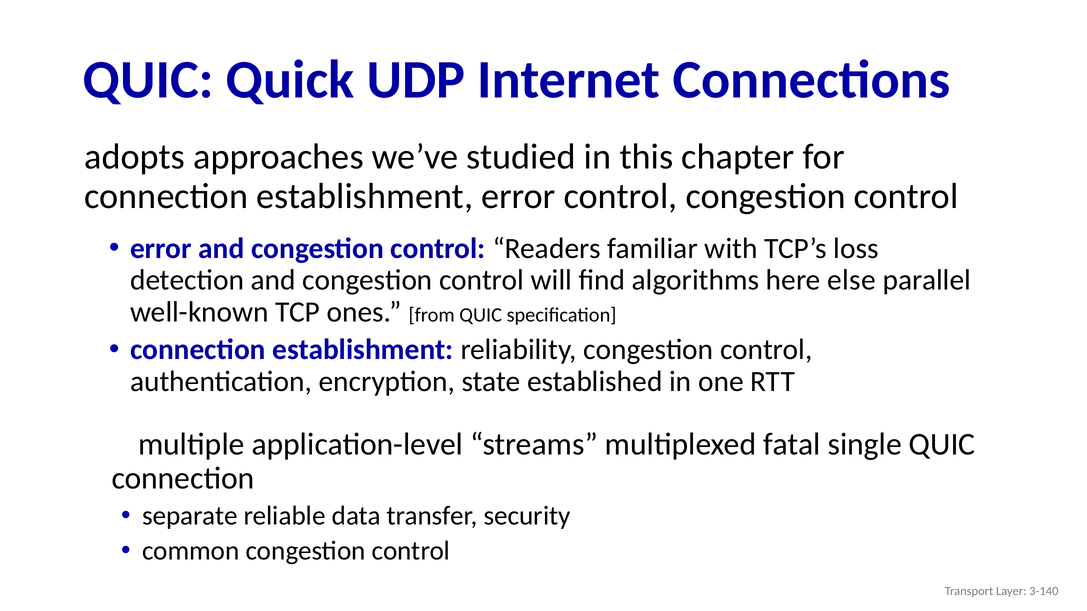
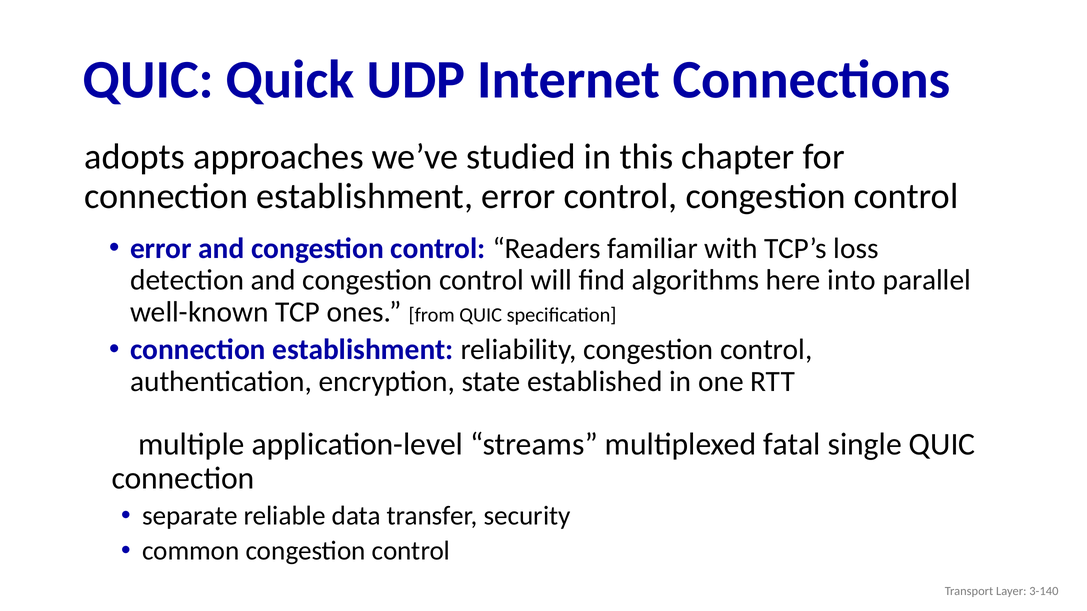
else: else -> into
